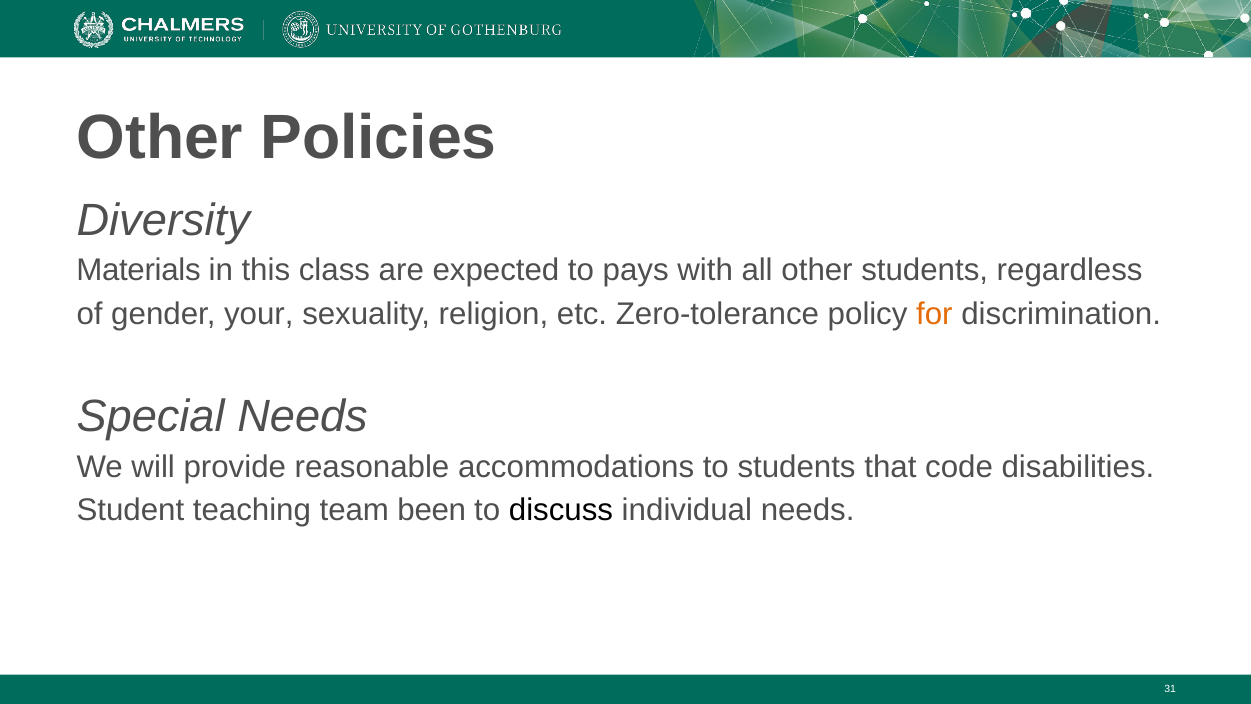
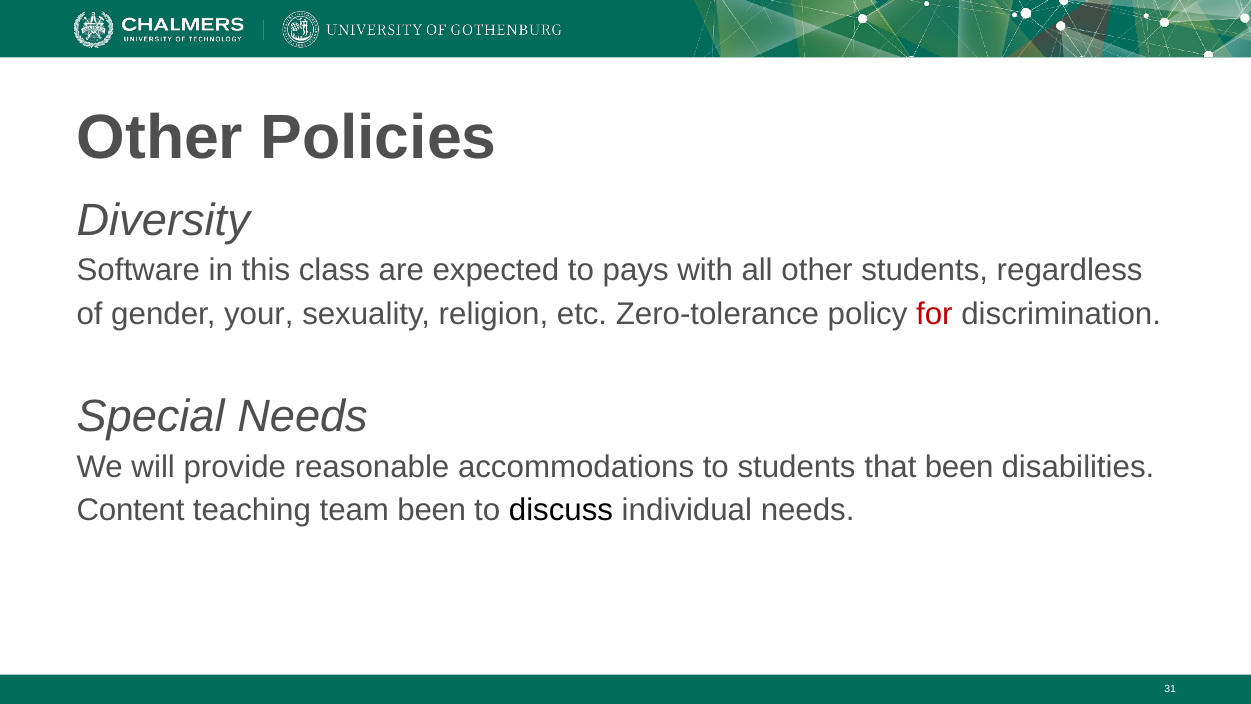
Materials: Materials -> Software
for colour: orange -> red
that code: code -> been
Student: Student -> Content
